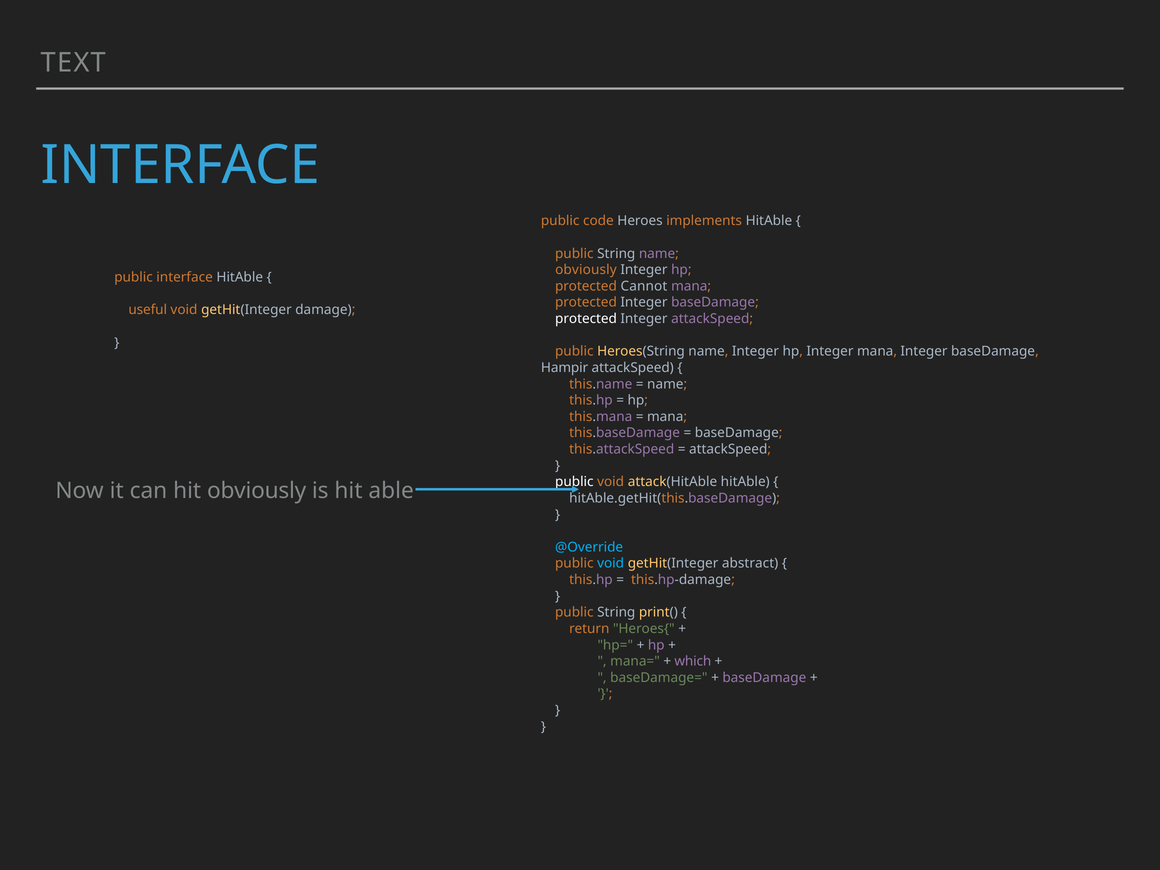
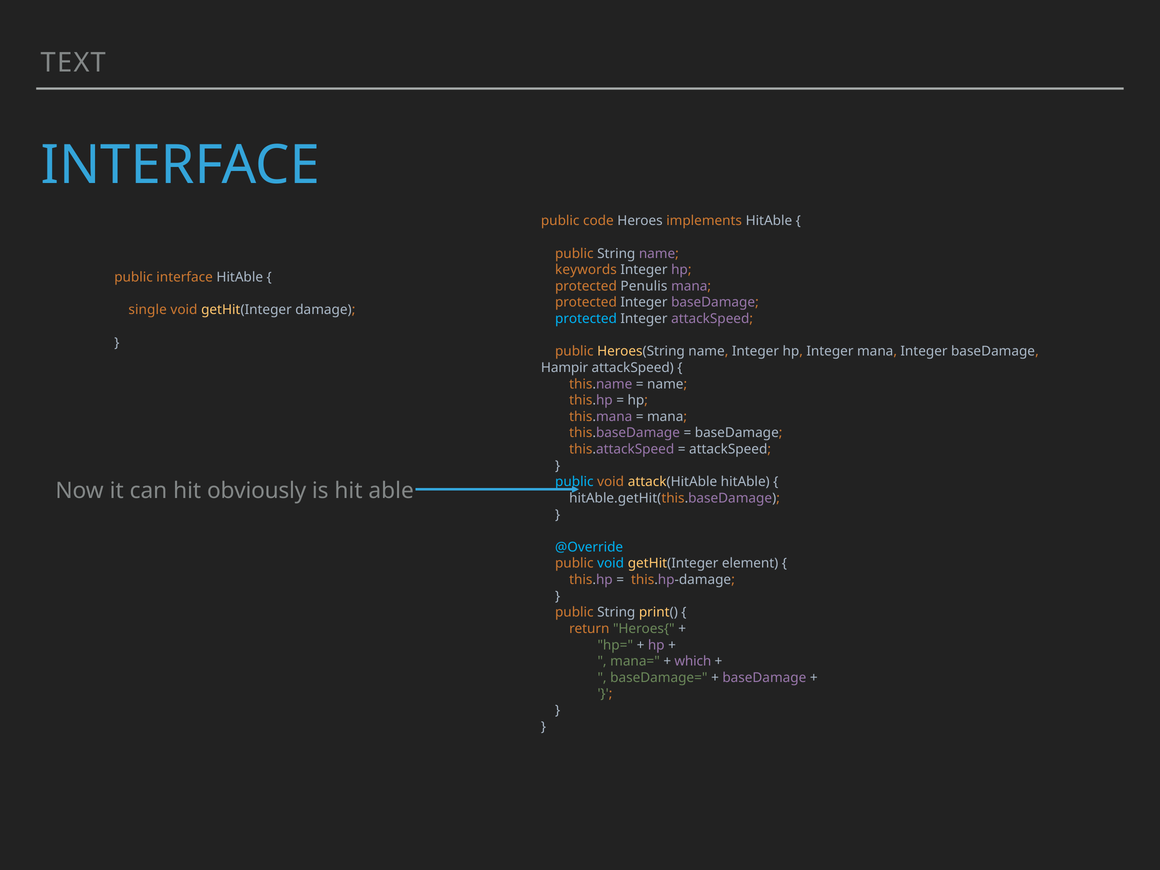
obviously at (586, 270): obviously -> keywords
Cannot: Cannot -> Penulis
useful: useful -> single
protected at (586, 319) colour: white -> light blue
public at (574, 482) colour: white -> light blue
abstract: abstract -> element
